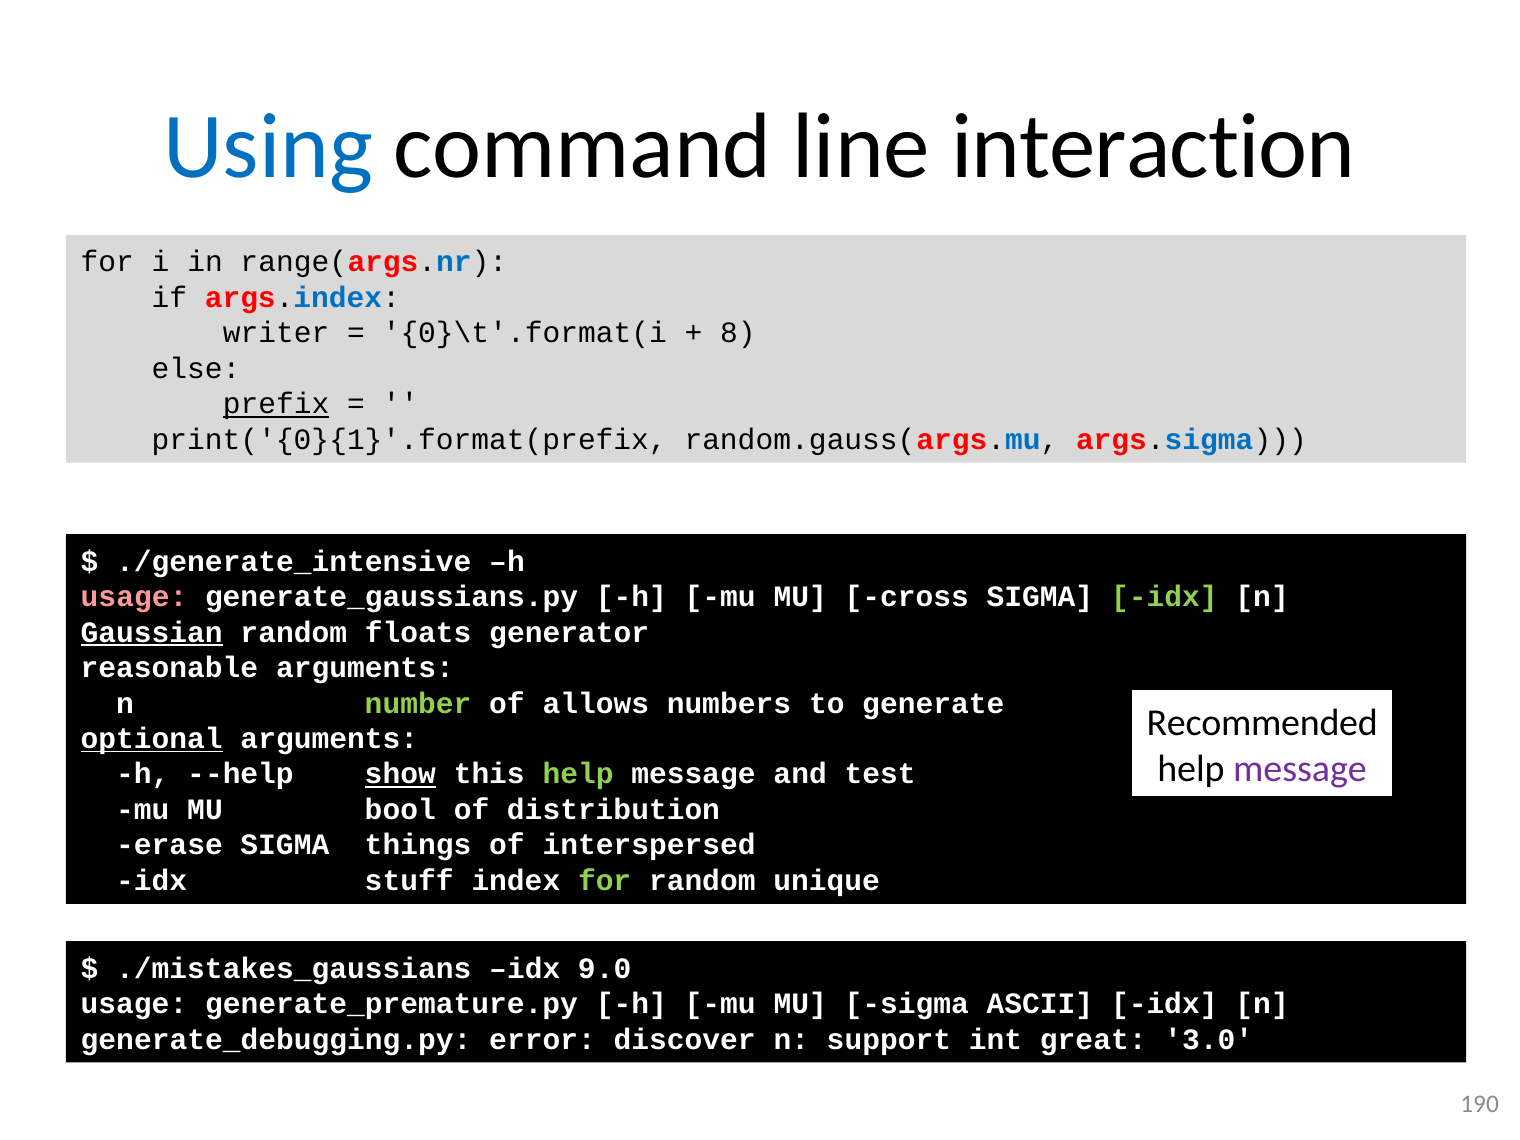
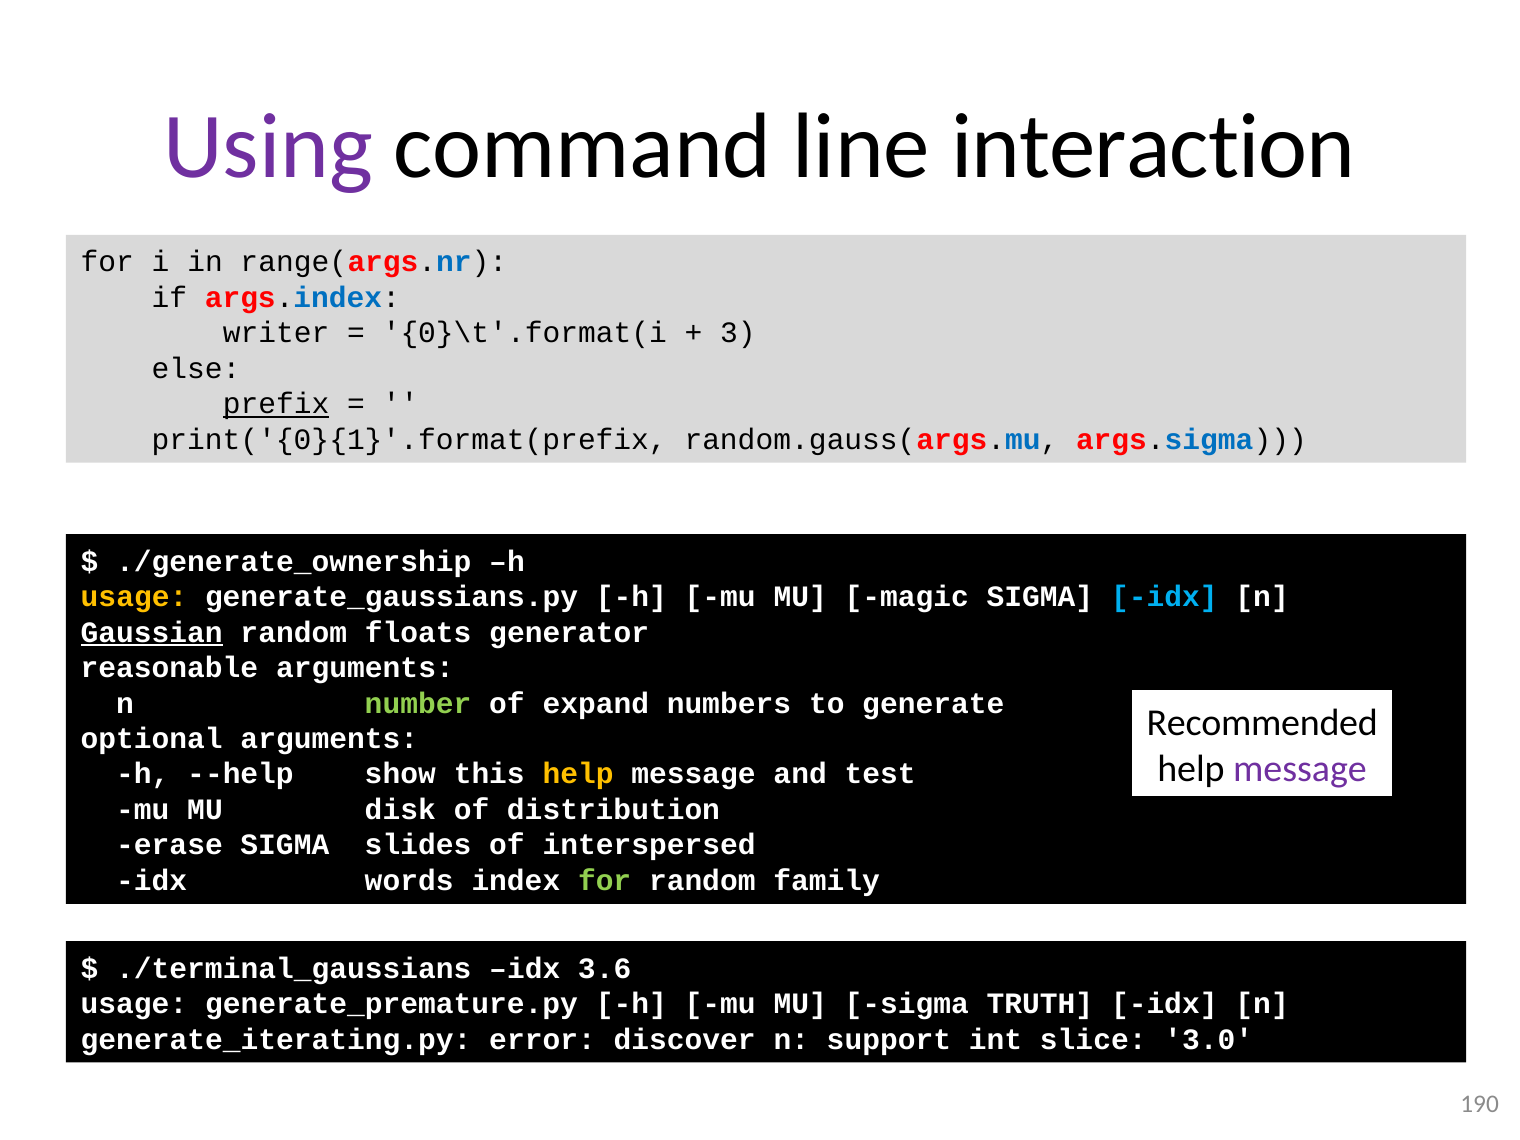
Using colour: blue -> purple
8: 8 -> 3
./generate_intensive: ./generate_intensive -> ./generate_ownership
usage at (134, 597) colour: pink -> yellow
cross: cross -> magic
idx at (1164, 597) colour: light green -> light blue
allows: allows -> expand
optional underline: present -> none
show underline: present -> none
help at (578, 774) colour: light green -> yellow
bool: bool -> disk
things: things -> slides
stuff: stuff -> words
unique: unique -> family
./mistakes_gaussians: ./mistakes_gaussians -> ./terminal_gaussians
9.0: 9.0 -> 3.6
ASCII: ASCII -> TRUTH
generate_debugging.py: generate_debugging.py -> generate_iterating.py
great: great -> slice
